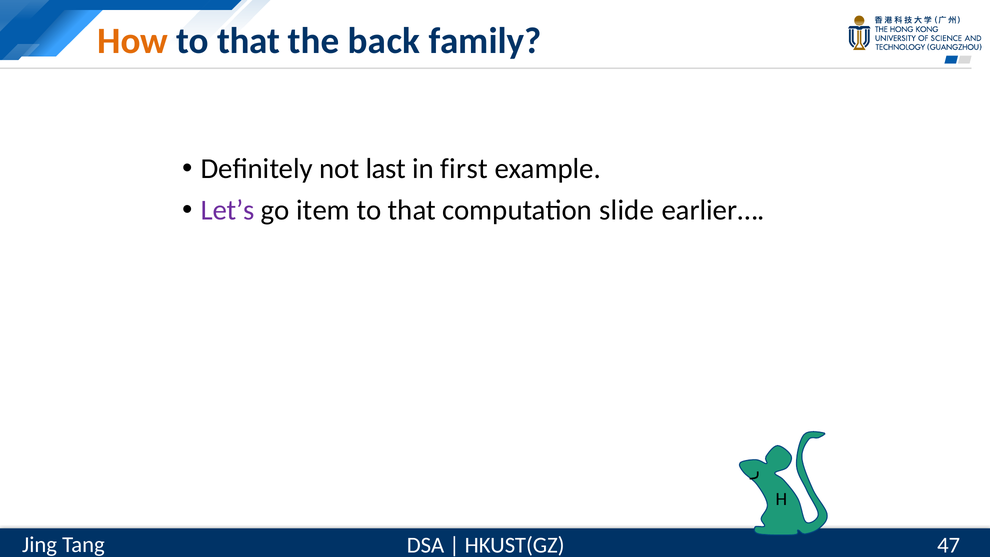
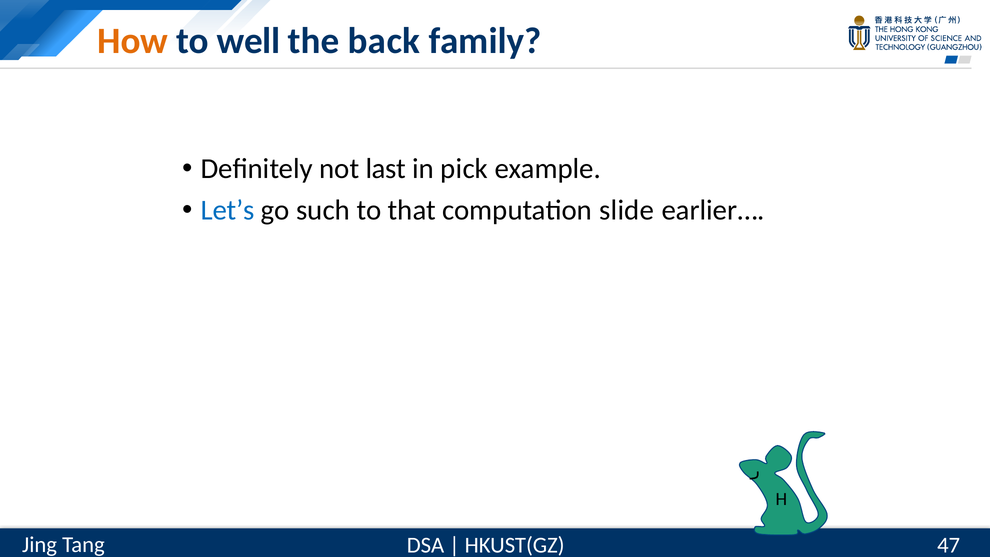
that at (249, 41): that -> well
first: first -> pick
Let’s colour: purple -> blue
item: item -> such
